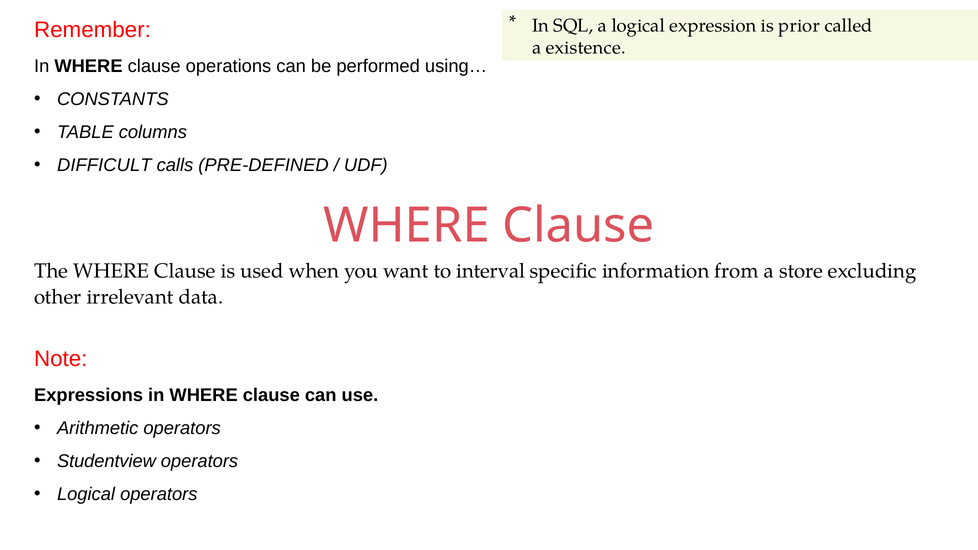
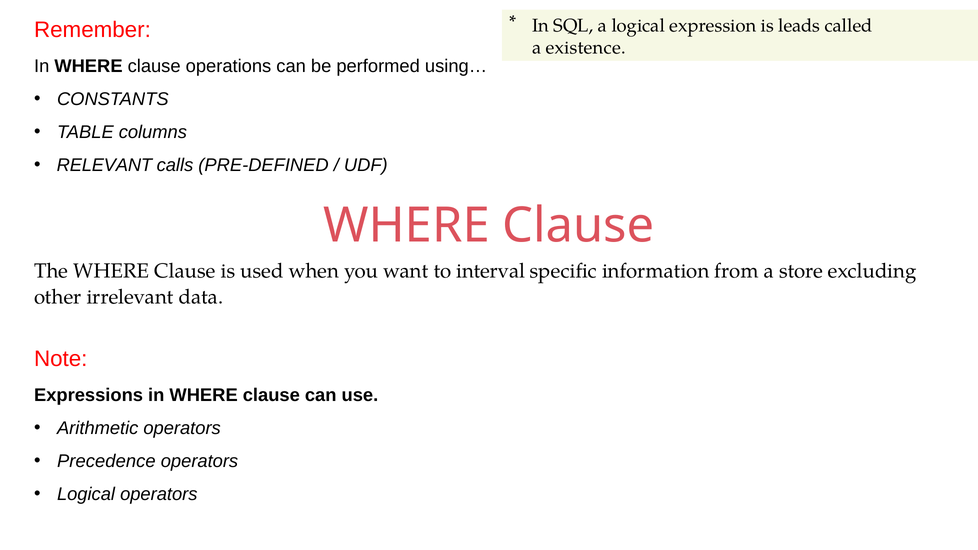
prior: prior -> leads
DIFFICULT: DIFFICULT -> RELEVANT
Studentview: Studentview -> Precedence
